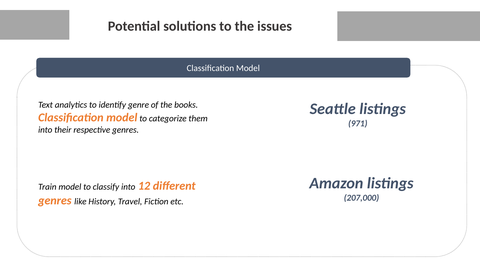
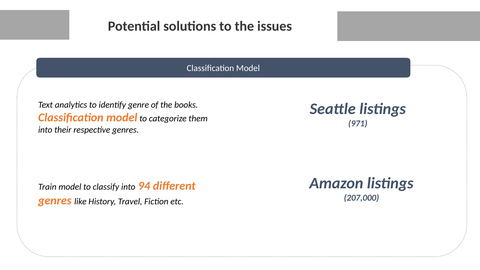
12: 12 -> 94
